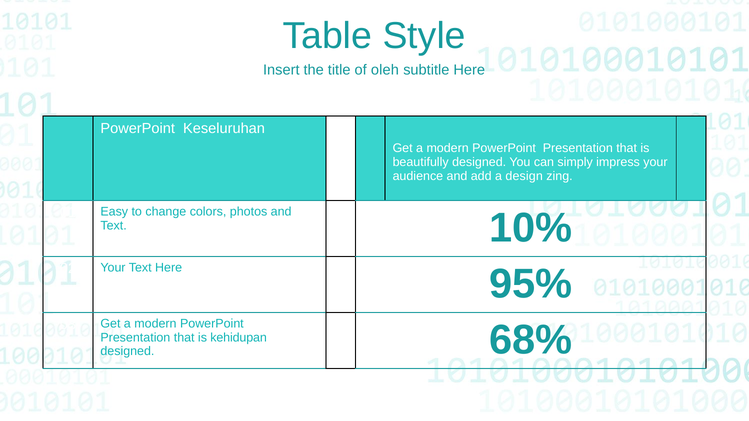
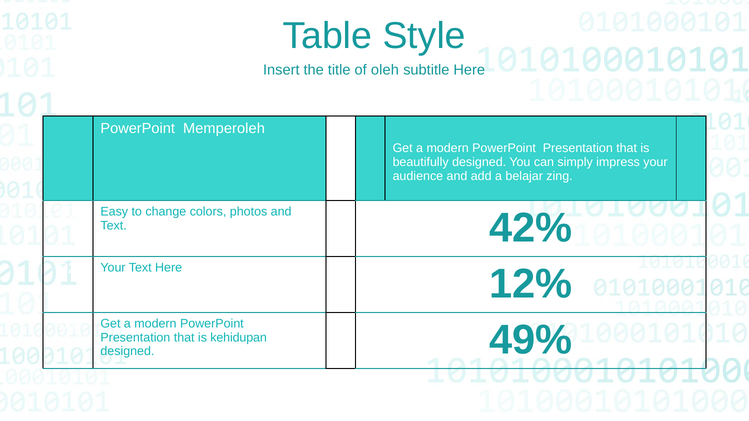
Keseluruhan: Keseluruhan -> Memperoleh
design: design -> belajar
10%: 10% -> 42%
95%: 95% -> 12%
68%: 68% -> 49%
